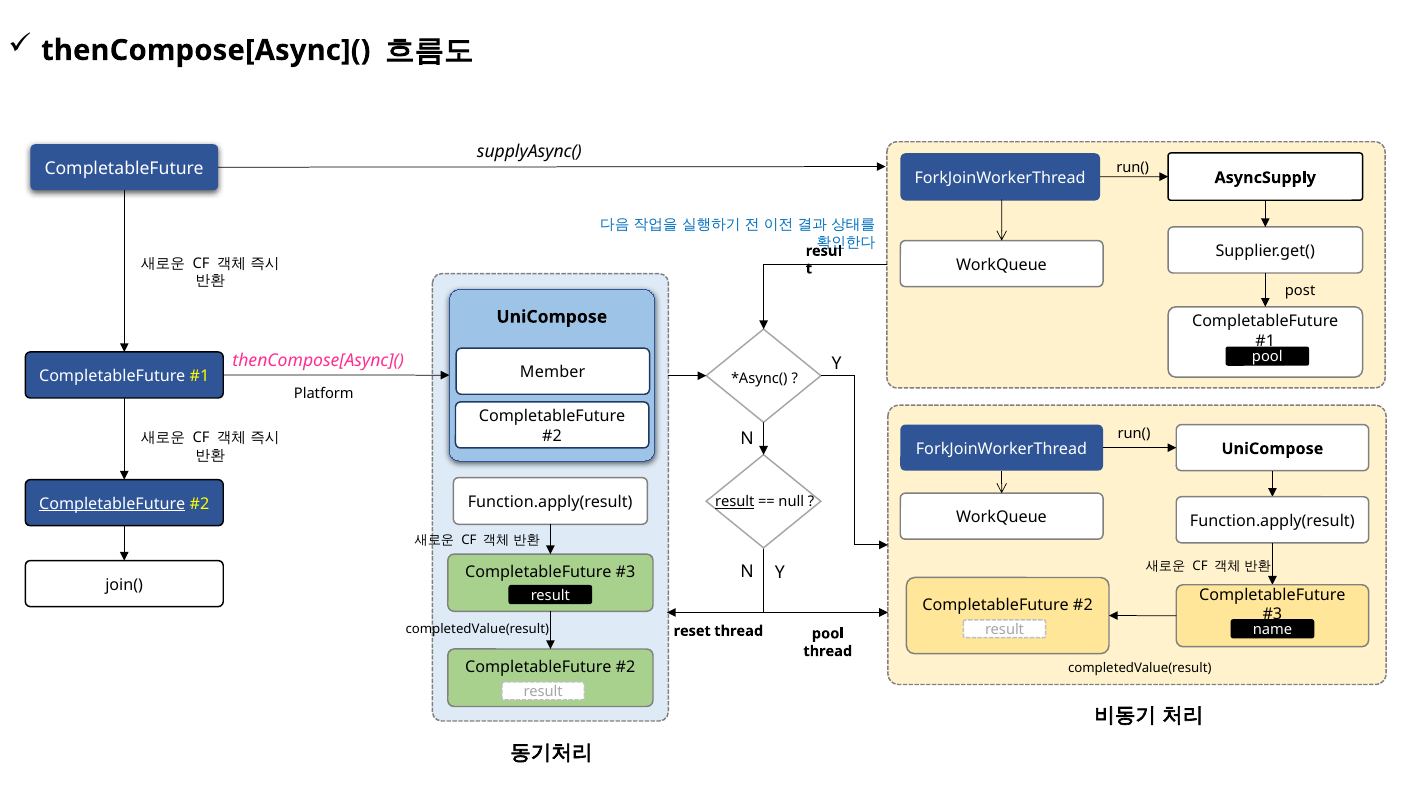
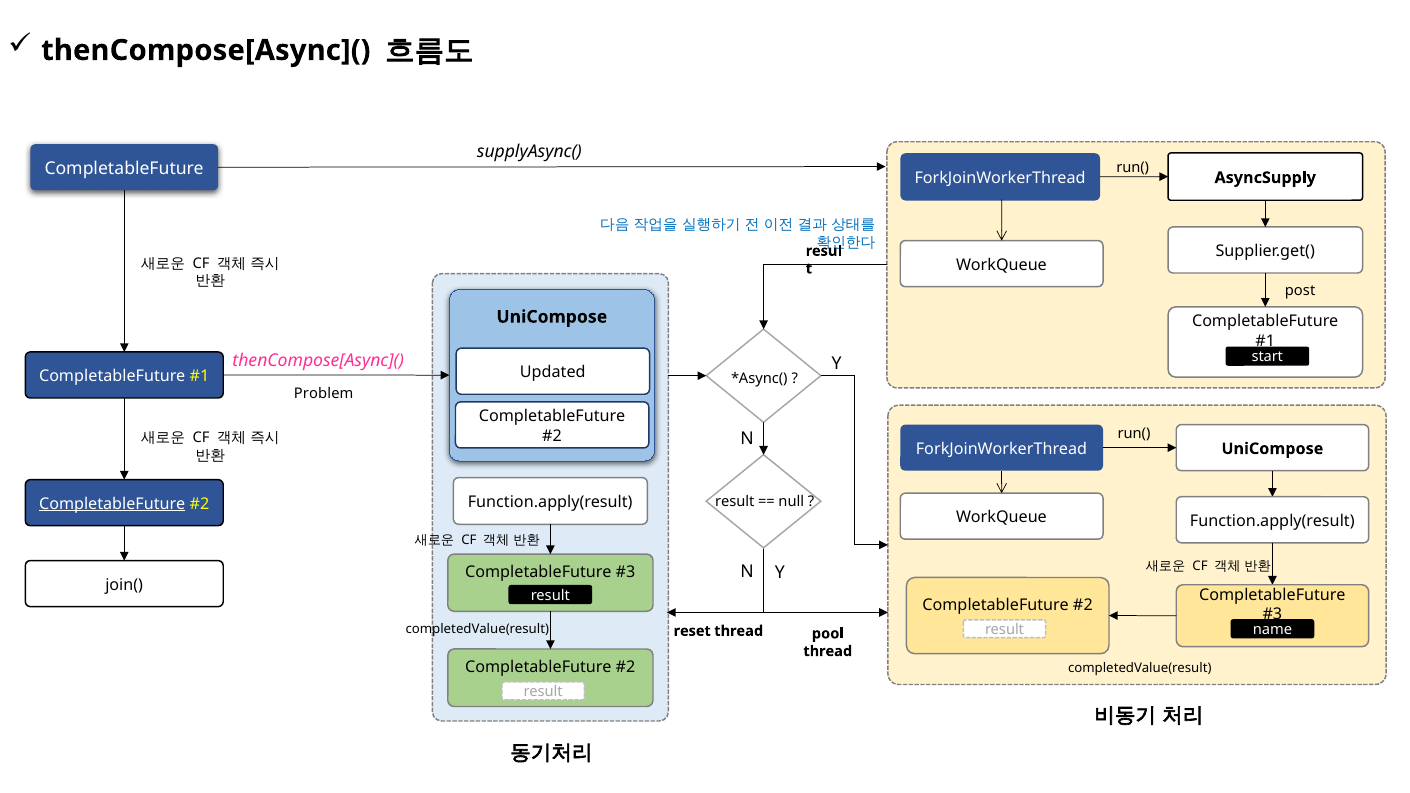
pool at (1267, 357): pool -> start
Member: Member -> Updated
Platform: Platform -> Problem
result at (735, 502) underline: present -> none
